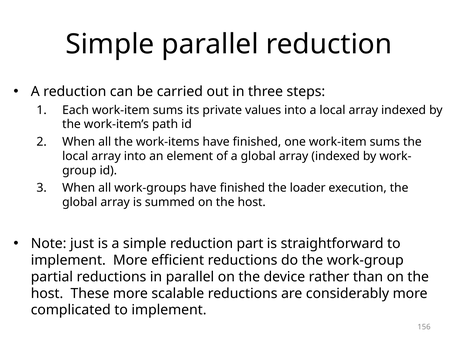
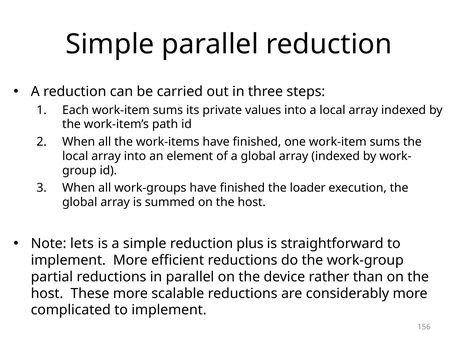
just: just -> lets
part: part -> plus
